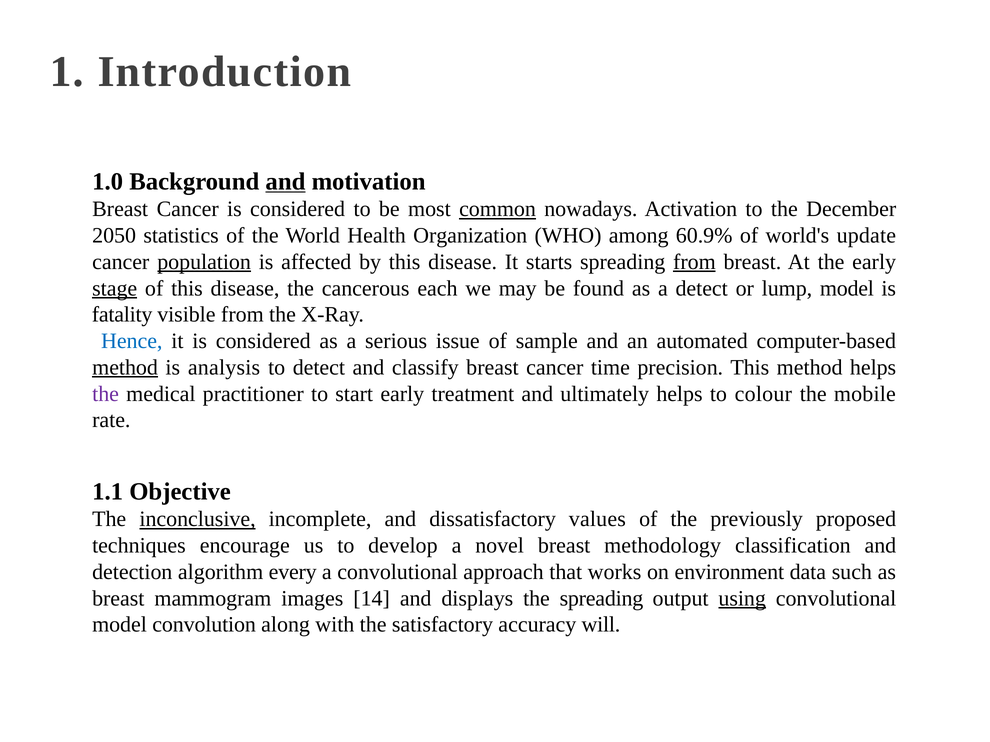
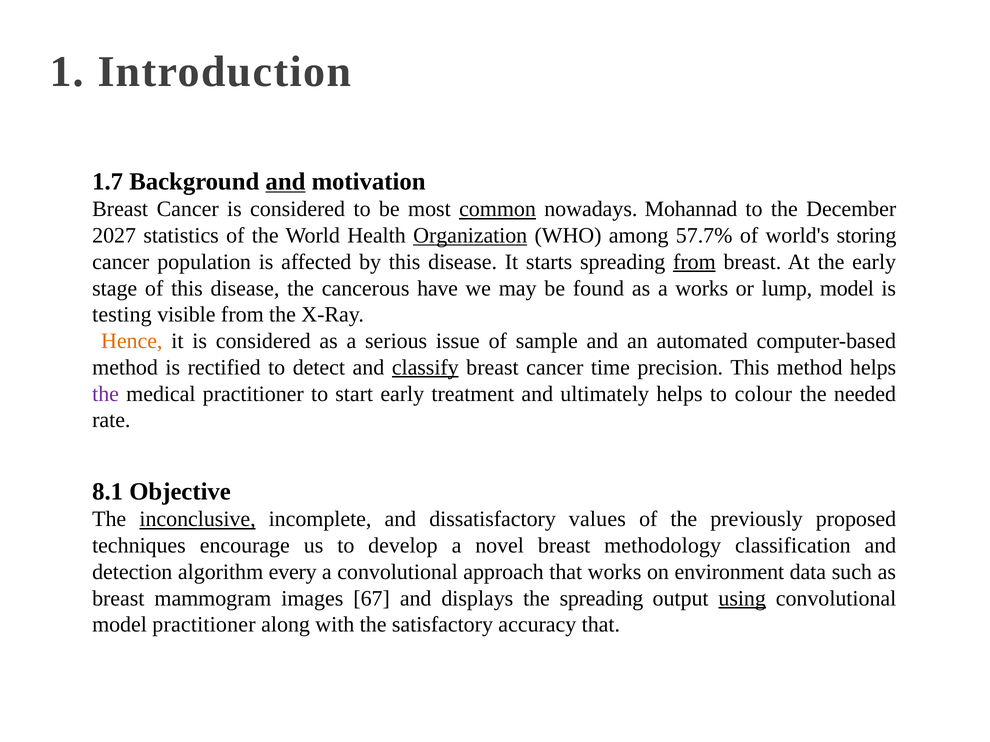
1.0: 1.0 -> 1.7
Activation: Activation -> Mohannad
2050: 2050 -> 2027
Organization underline: none -> present
60.9%: 60.9% -> 57.7%
update: update -> storing
population underline: present -> none
stage underline: present -> none
each: each -> have
a detect: detect -> works
fatality: fatality -> testing
Hence colour: blue -> orange
method at (125, 368) underline: present -> none
analysis: analysis -> rectified
classify underline: none -> present
mobile: mobile -> needed
1.1: 1.1 -> 8.1
14: 14 -> 67
model convolution: convolution -> practitioner
accuracy will: will -> that
